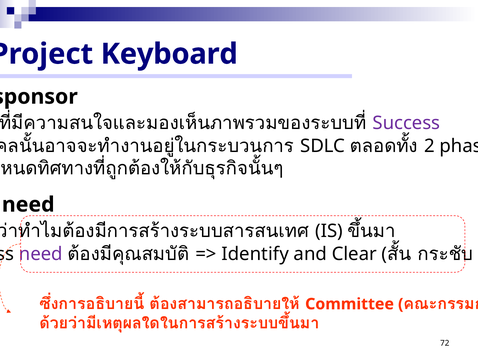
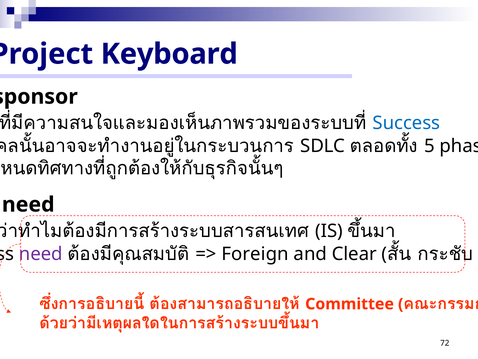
Success colour: purple -> blue
2: 2 -> 5
Identify: Identify -> Foreign
